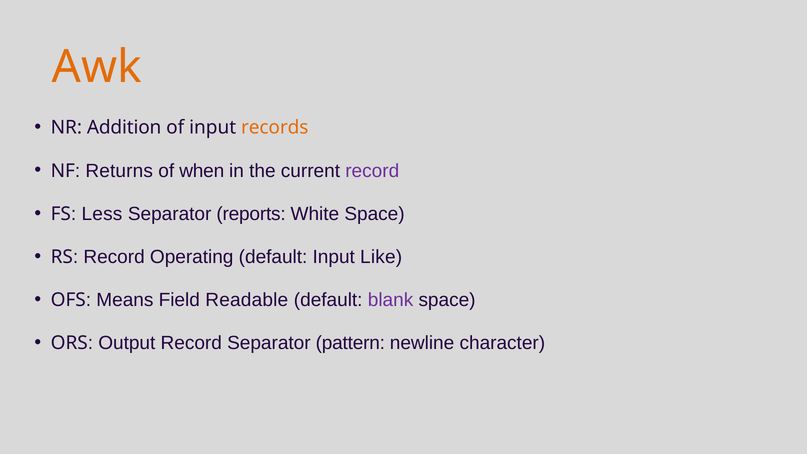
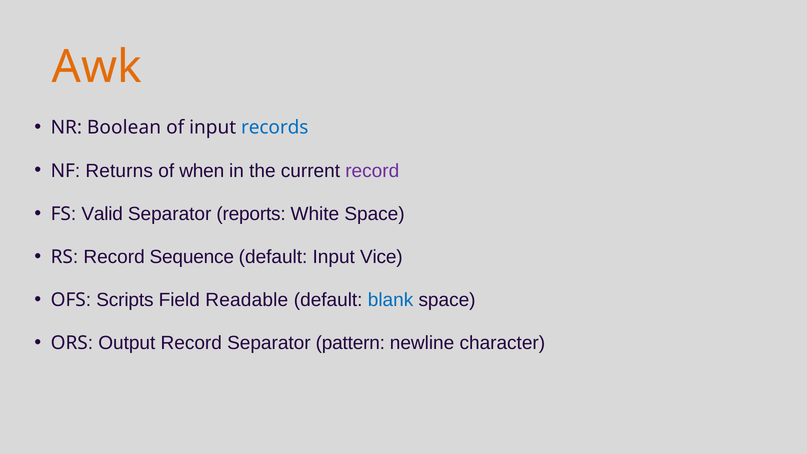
Addition: Addition -> Boolean
records colour: orange -> blue
Less: Less -> Valid
Operating: Operating -> Sequence
Like: Like -> Vice
Means: Means -> Scripts
blank colour: purple -> blue
